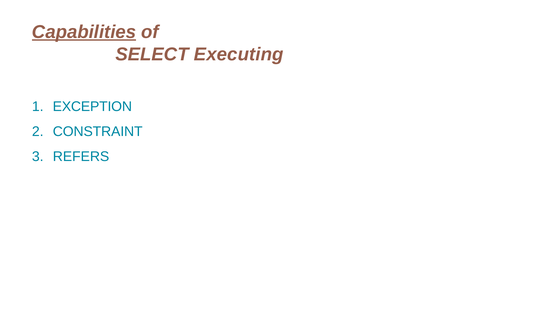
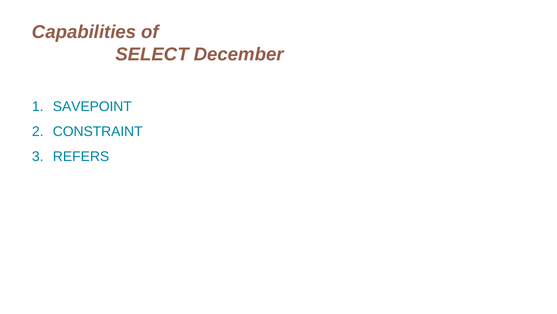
Capabilities underline: present -> none
Executing: Executing -> December
EXCEPTION: EXCEPTION -> SAVEPOINT
